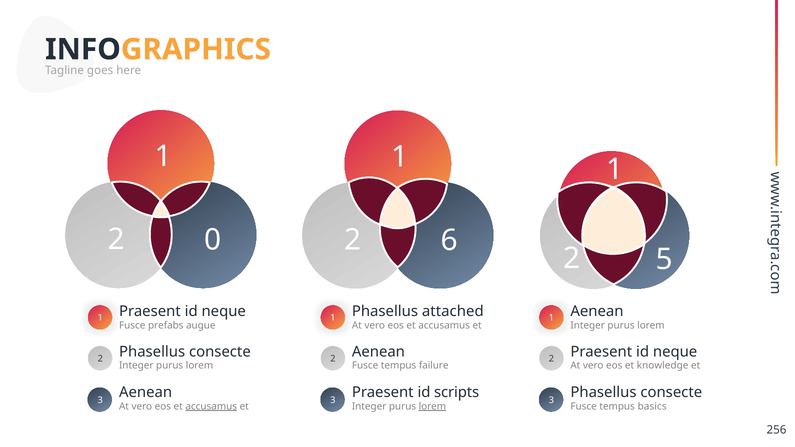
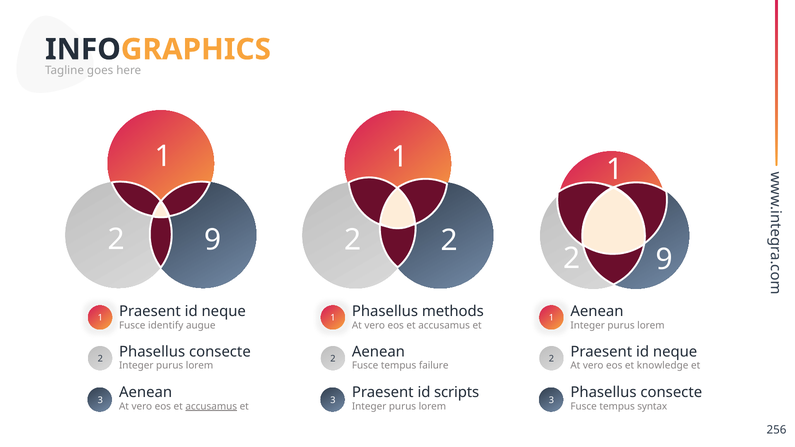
0 at (213, 240): 0 -> 9
2 6: 6 -> 2
5 at (664, 260): 5 -> 9
attached: attached -> methods
prefabs: prefabs -> identify
lorem at (432, 406) underline: present -> none
basics: basics -> syntax
